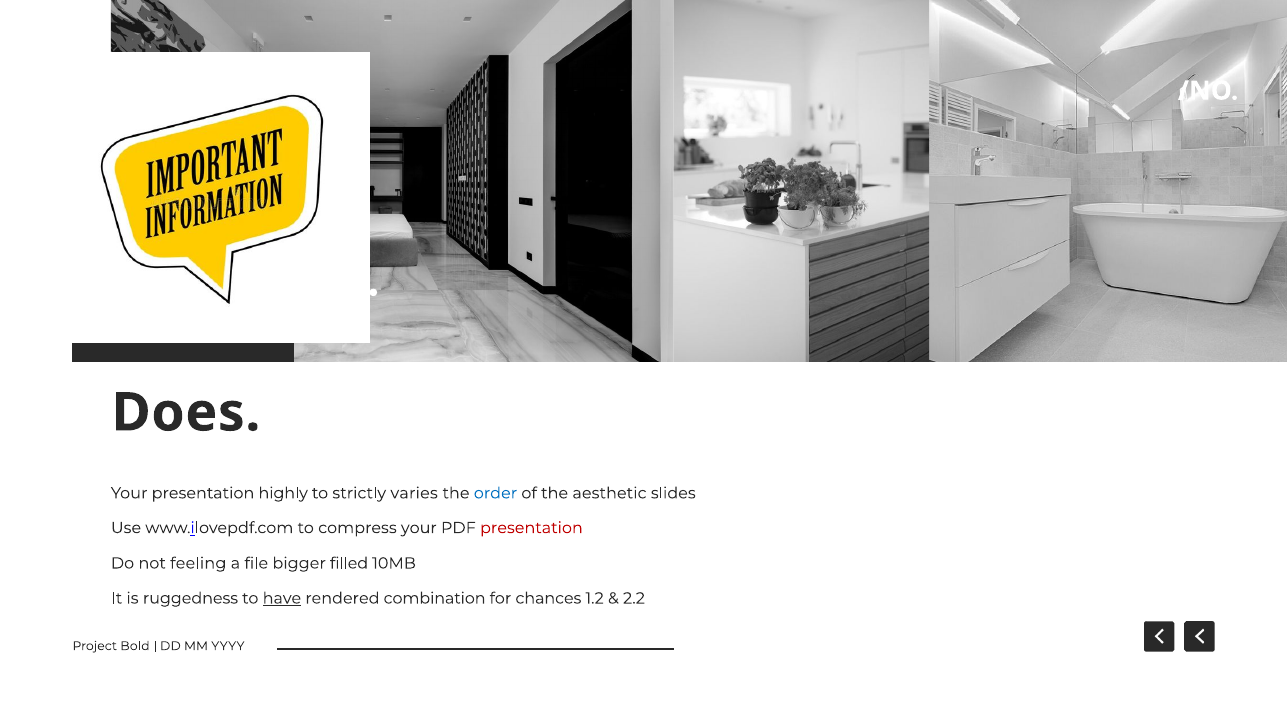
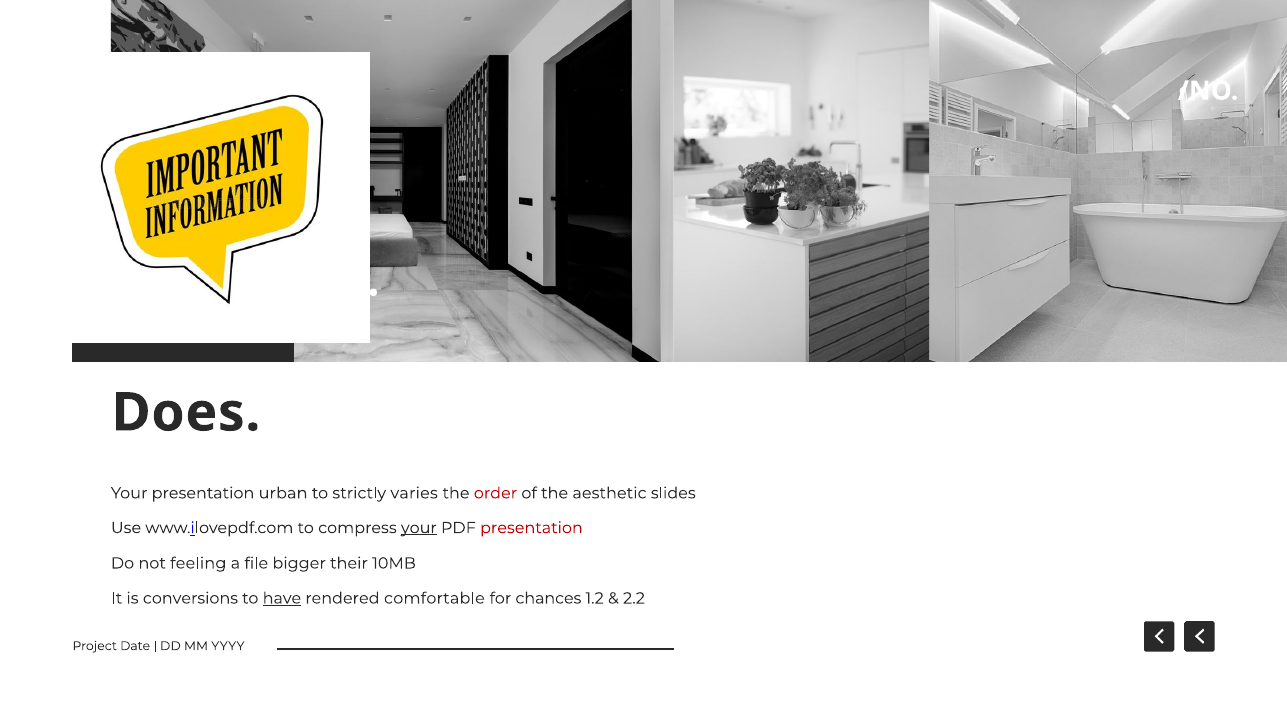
highly: highly -> urban
order colour: blue -> red
your at (419, 528) underline: none -> present
filled: filled -> their
ruggedness: ruggedness -> conversions
combination: combination -> comfortable
Bold: Bold -> Date
